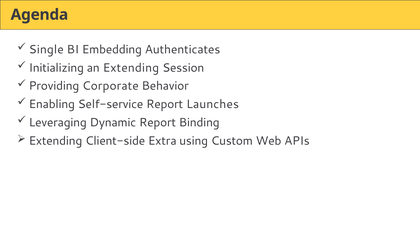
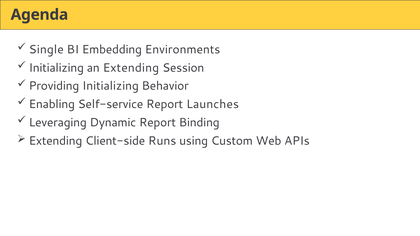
Authenticates: Authenticates -> Environments
Providing Corporate: Corporate -> Initializing
Extra: Extra -> Runs
